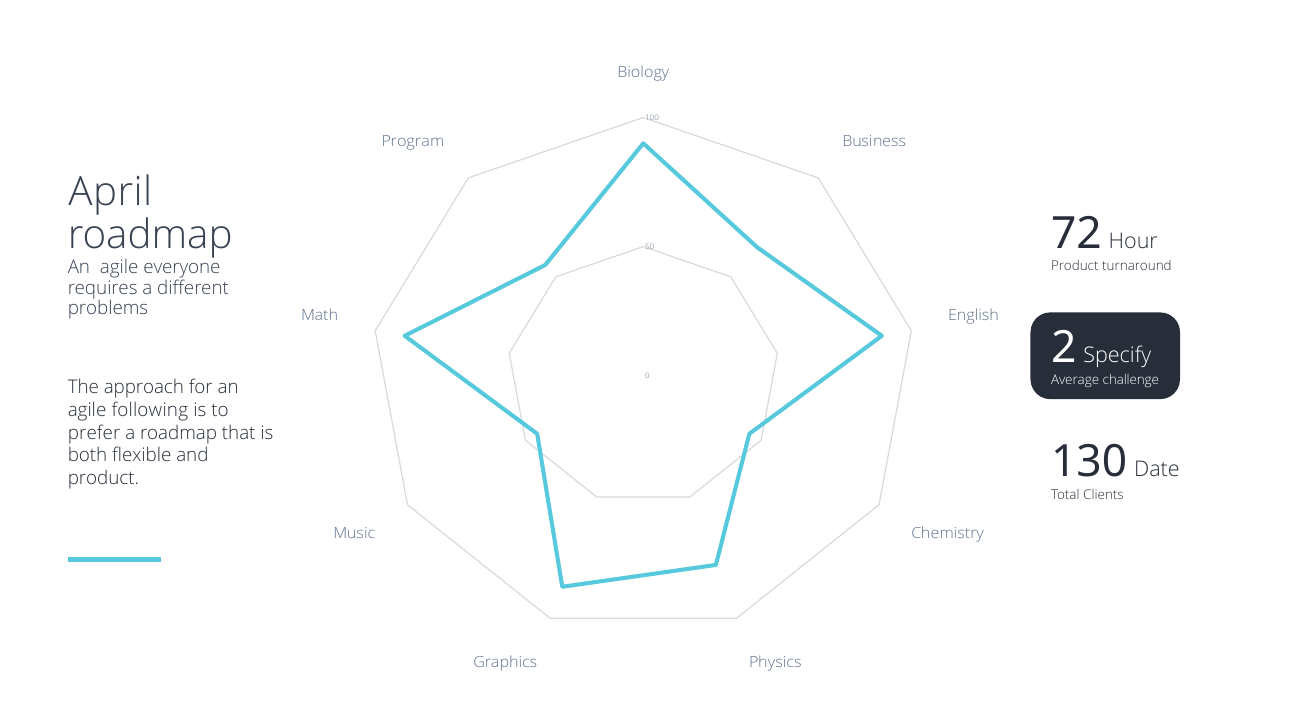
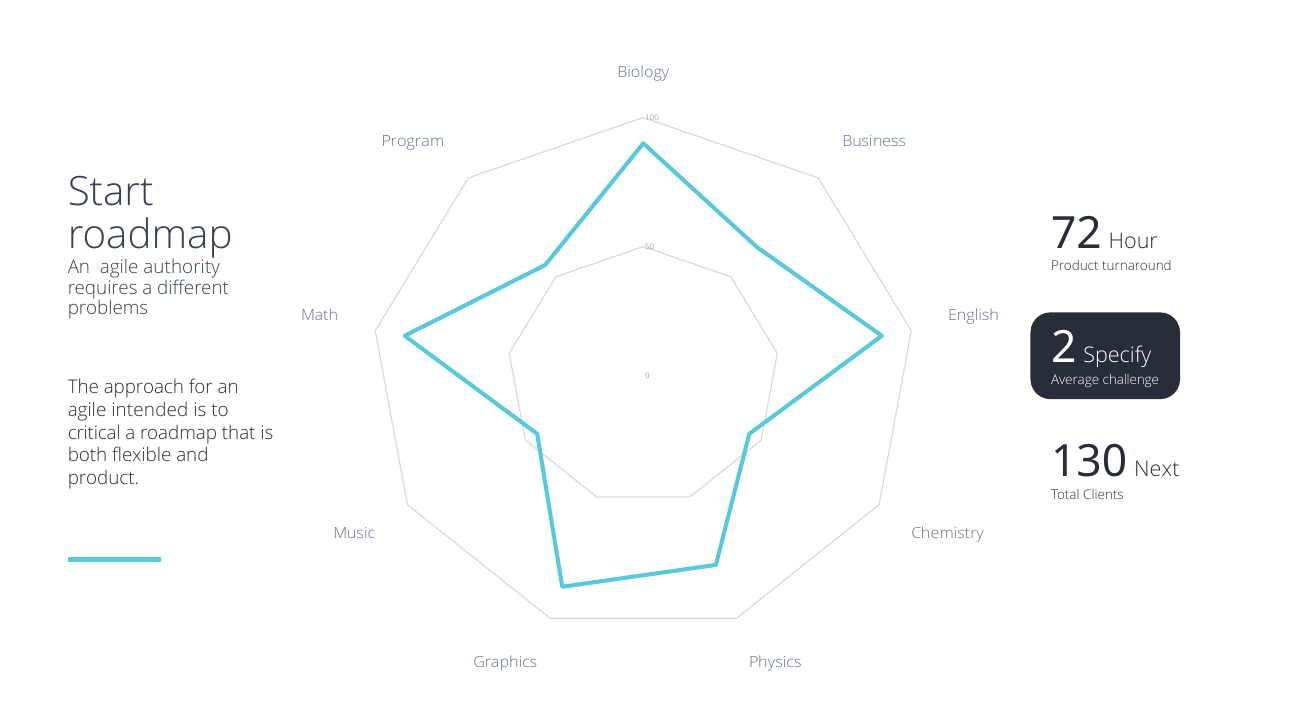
April: April -> Start
everyone: everyone -> authority
following: following -> intended
prefer: prefer -> critical
Date: Date -> Next
